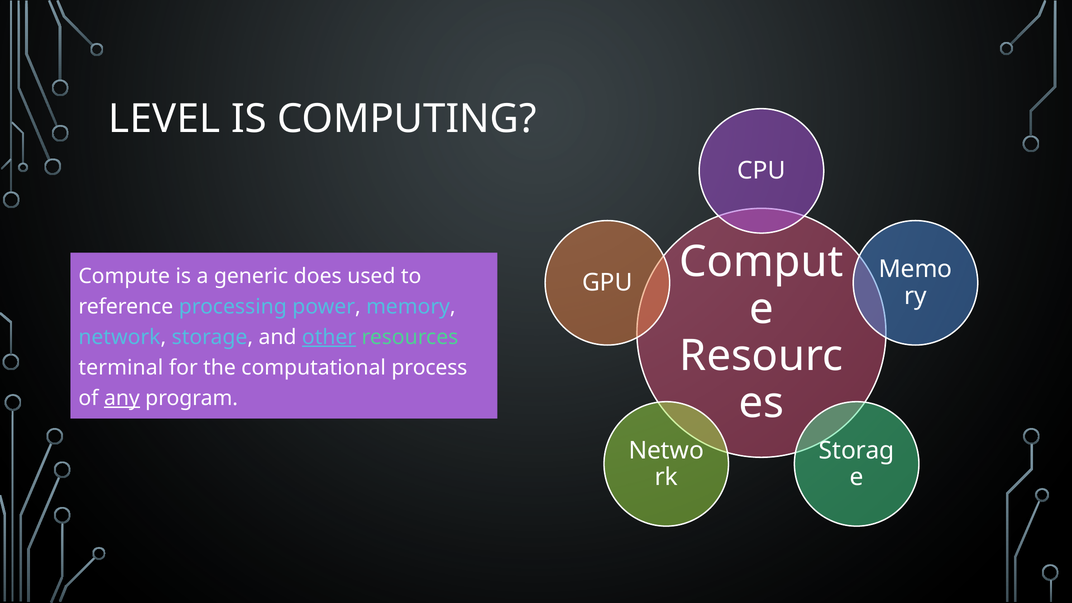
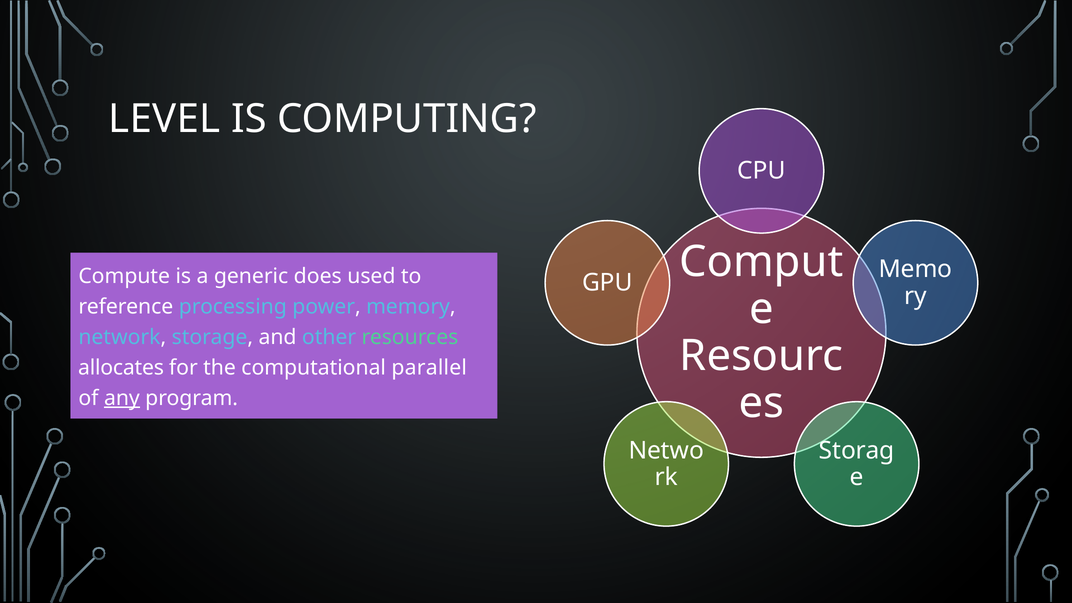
other underline: present -> none
terminal: terminal -> allocates
process: process -> parallel
